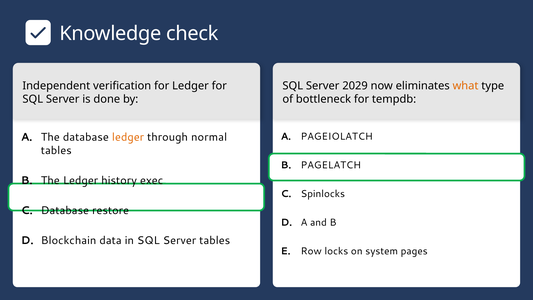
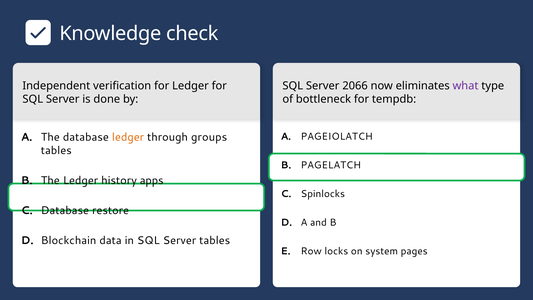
2029: 2029 -> 2066
what colour: orange -> purple
normal: normal -> groups
exec: exec -> apps
